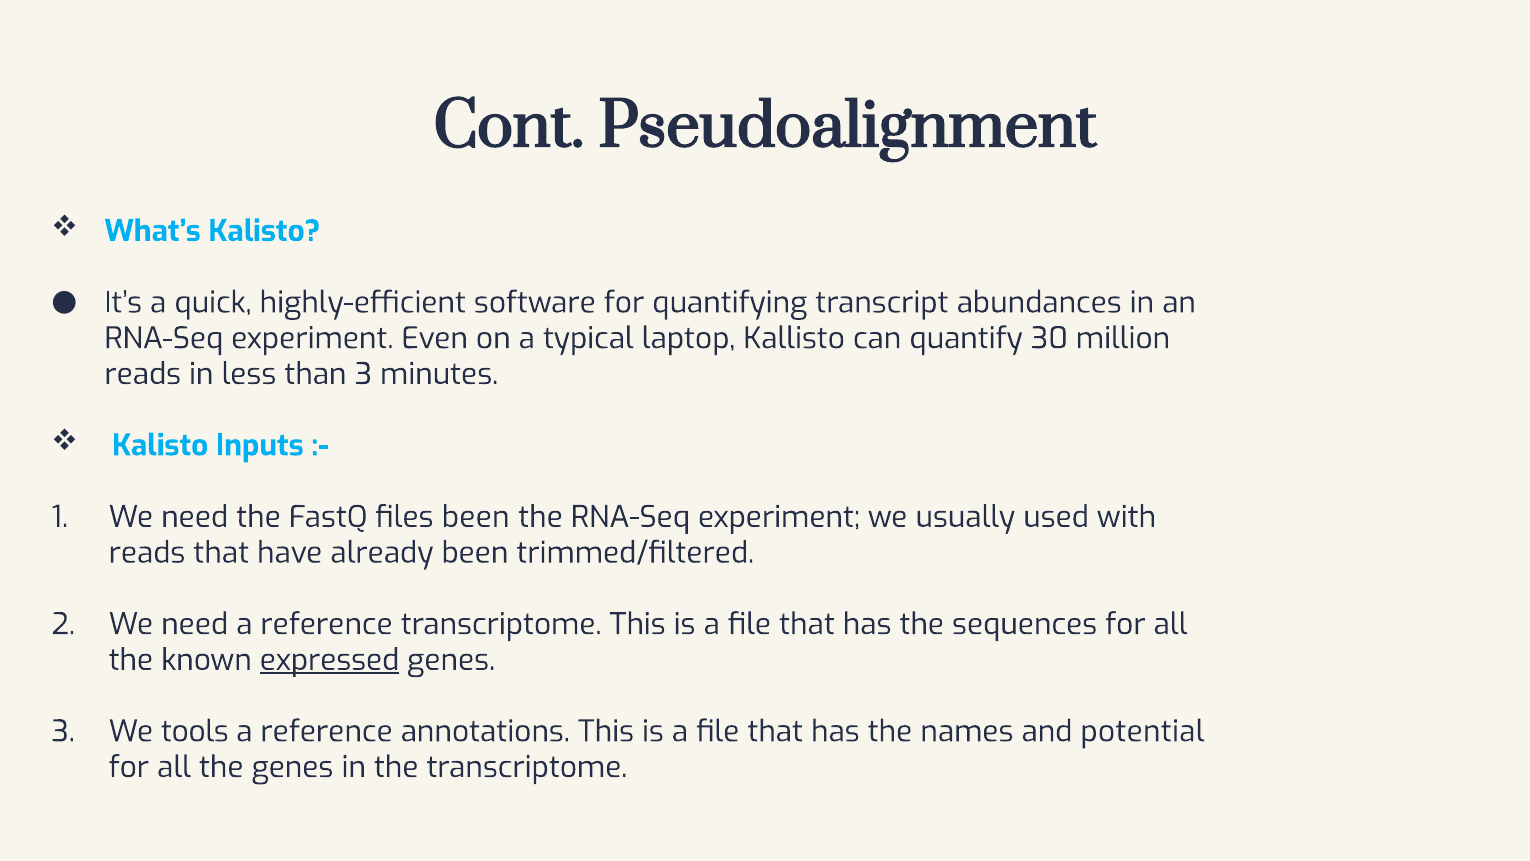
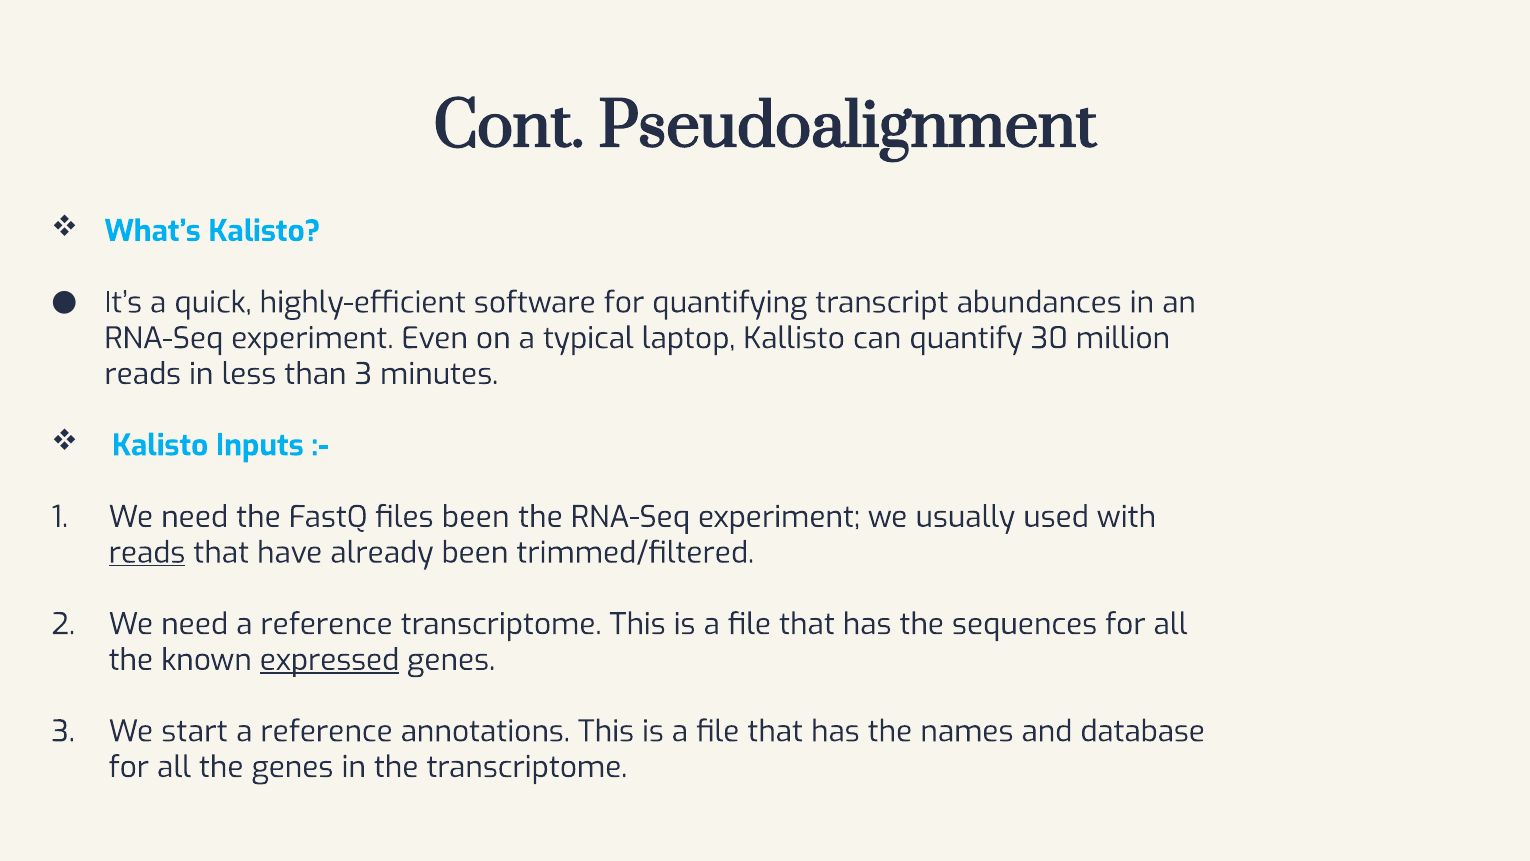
reads at (147, 553) underline: none -> present
tools: tools -> start
potential: potential -> database
